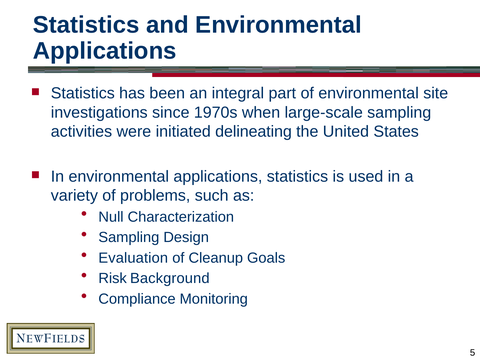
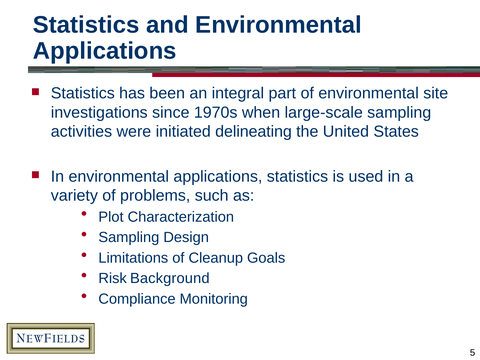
Null: Null -> Plot
Evaluation: Evaluation -> Limitations
